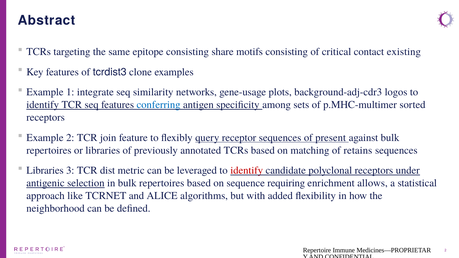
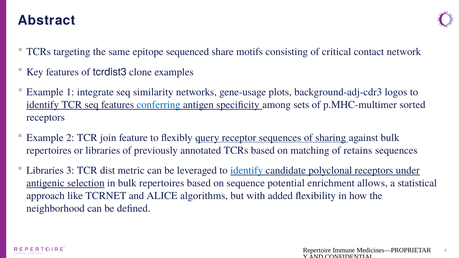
epitope consisting: consisting -> sequenced
existing: existing -> network
present: present -> sharing
identify at (247, 171) colour: red -> blue
requiring: requiring -> potential
